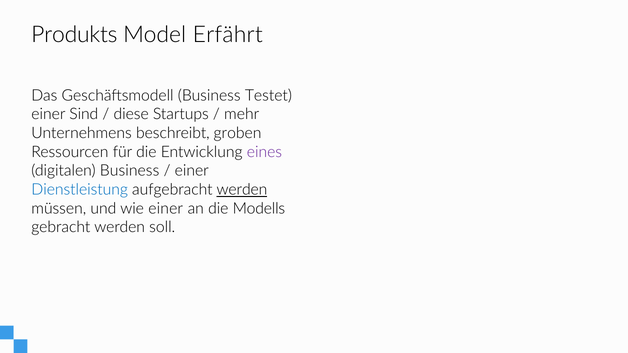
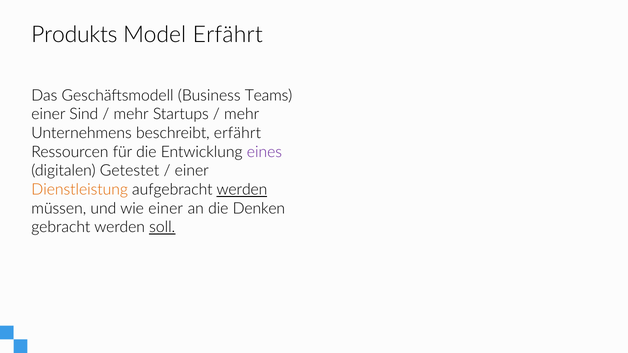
Testet: Testet -> Teams
diese at (131, 114): diese -> mehr
beschreibt groben: groben -> erfährt
digitalen Business: Business -> Getestet
Dienstleistung colour: blue -> orange
Modells: Modells -> Denken
soll underline: none -> present
